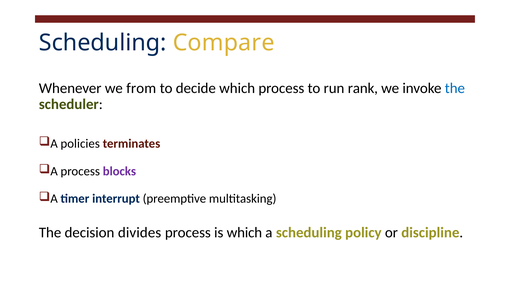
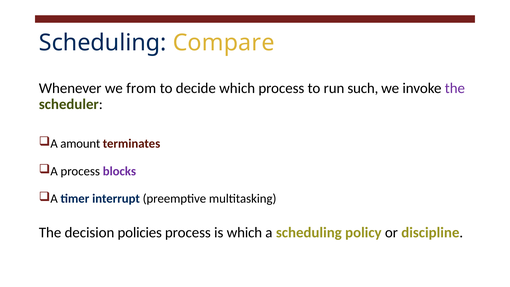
rank: rank -> such
the at (455, 88) colour: blue -> purple
policies: policies -> amount
divides: divides -> policies
